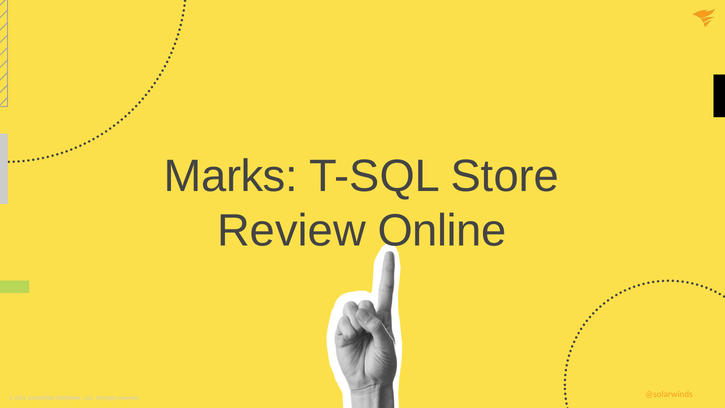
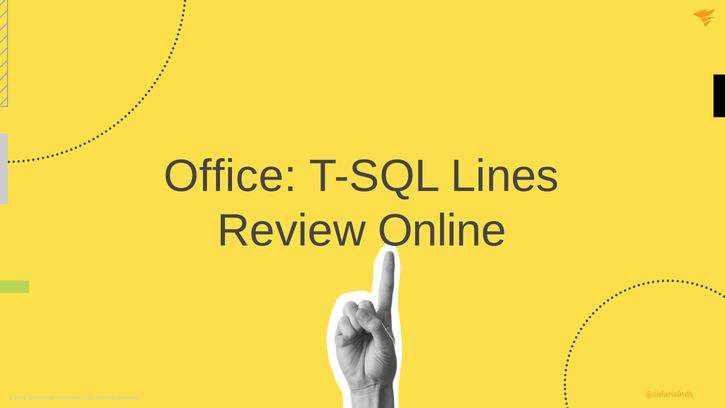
Marks: Marks -> Office
Store: Store -> Lines
